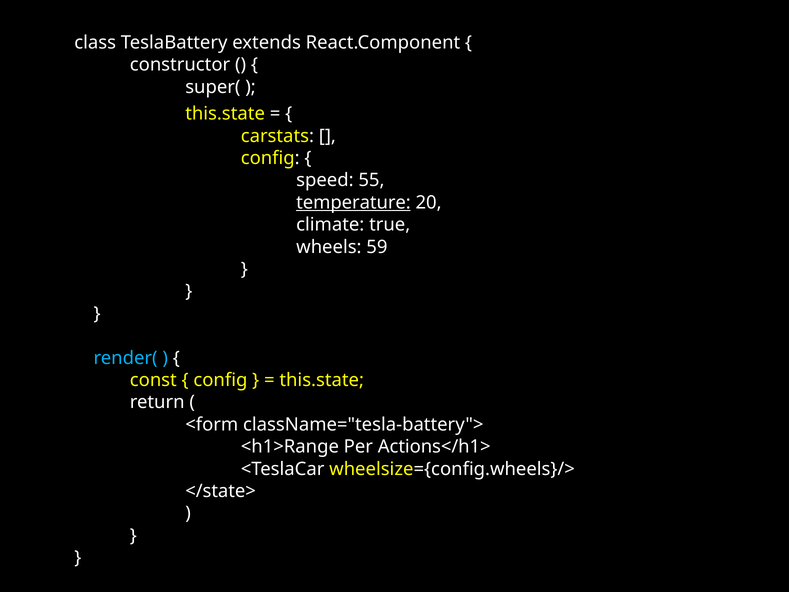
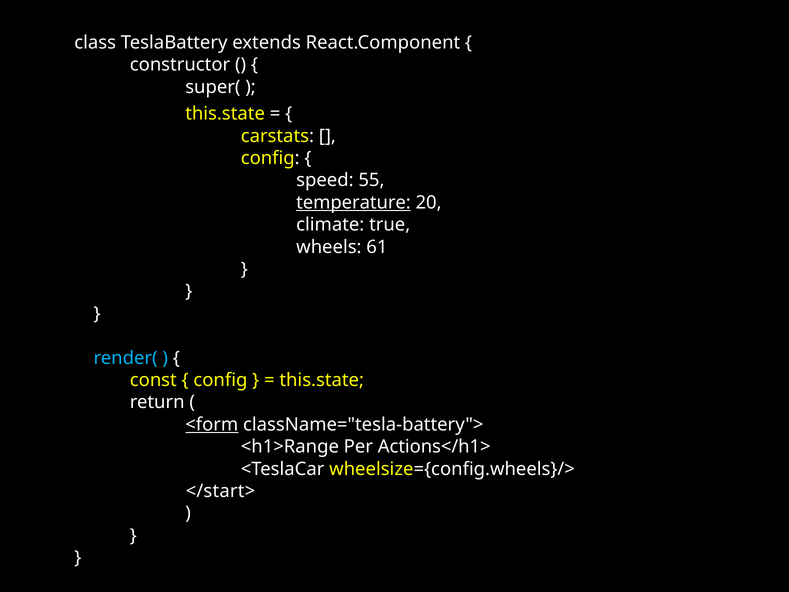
59: 59 -> 61
<form underline: none -> present
</state>: </state> -> </start>
